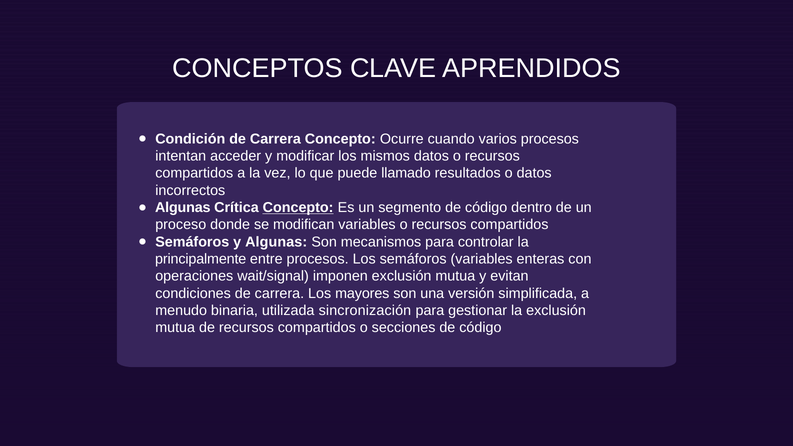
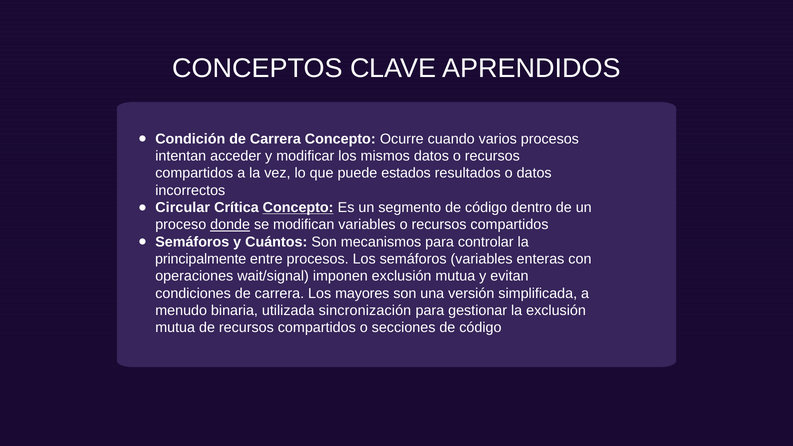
llamado: llamado -> estados
Algunas at (183, 208): Algunas -> Circular
donde underline: none -> present
y Algunas: Algunas -> Cuántos
